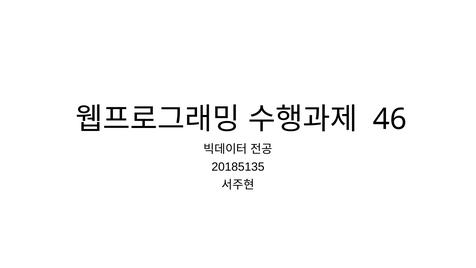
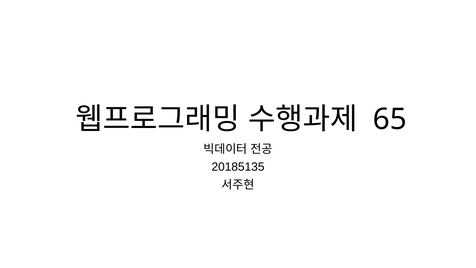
46: 46 -> 65
